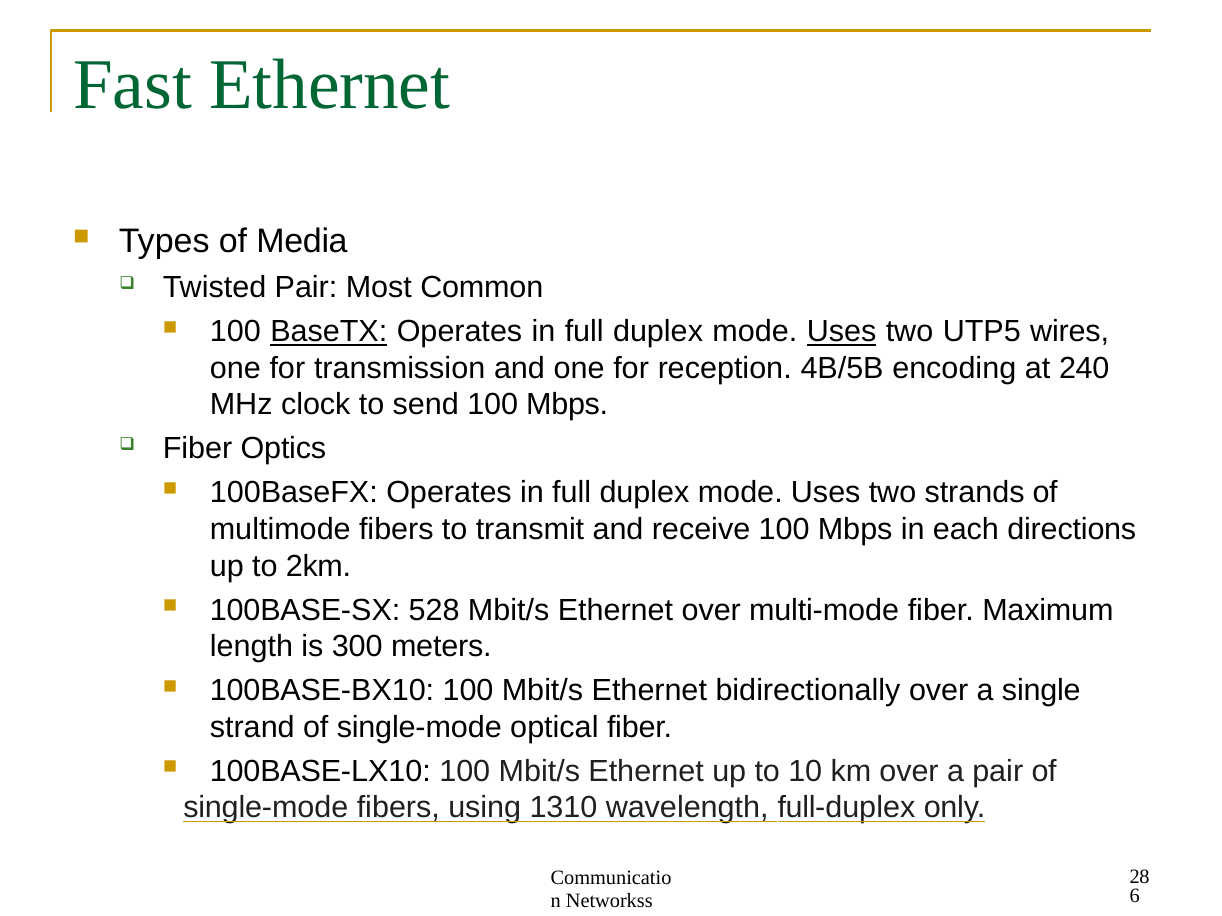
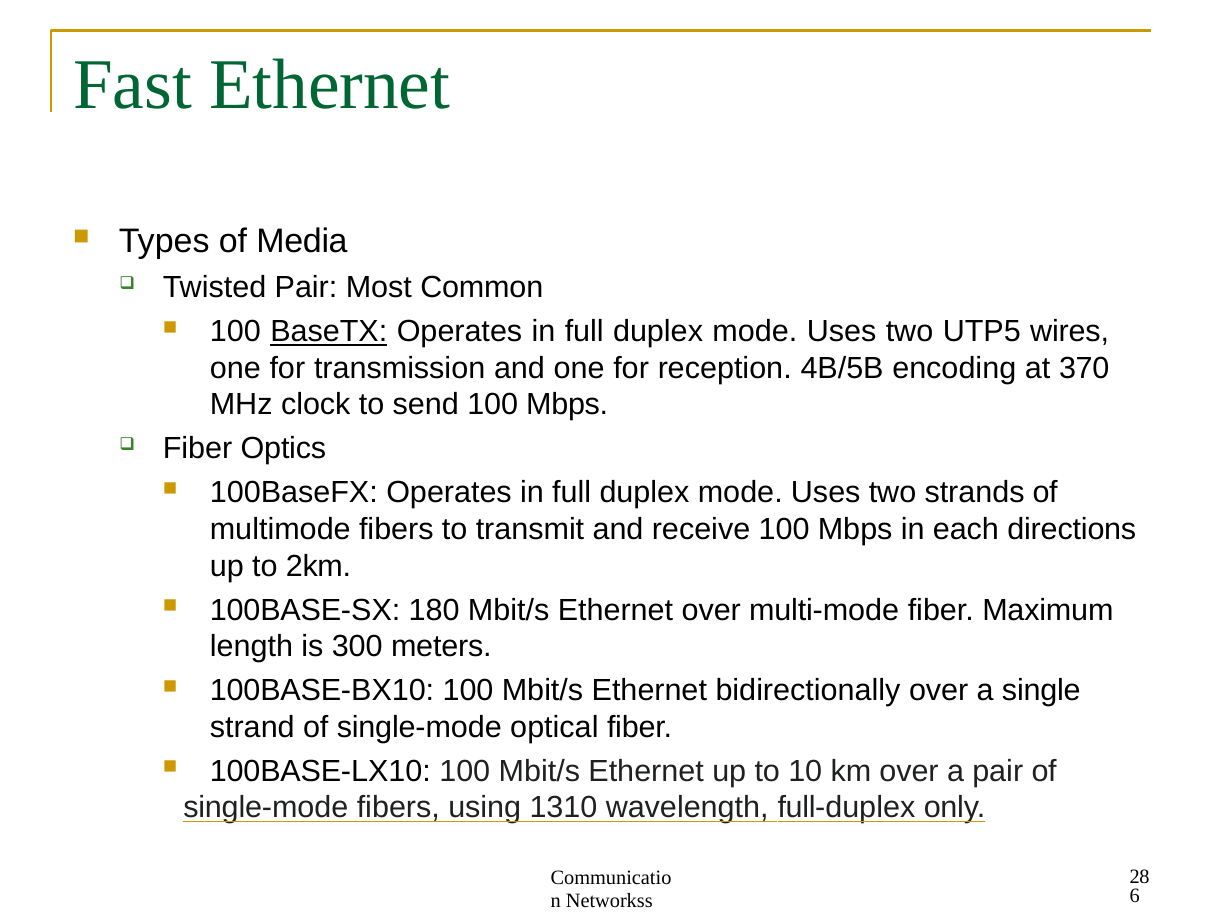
Uses at (842, 332) underline: present -> none
240: 240 -> 370
528: 528 -> 180
